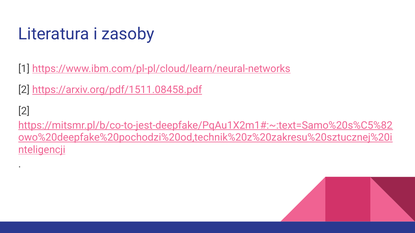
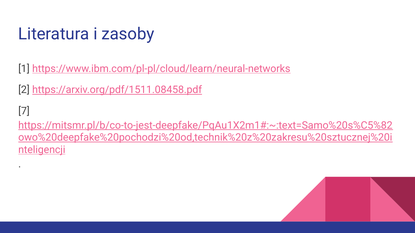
2 at (24, 111): 2 -> 7
